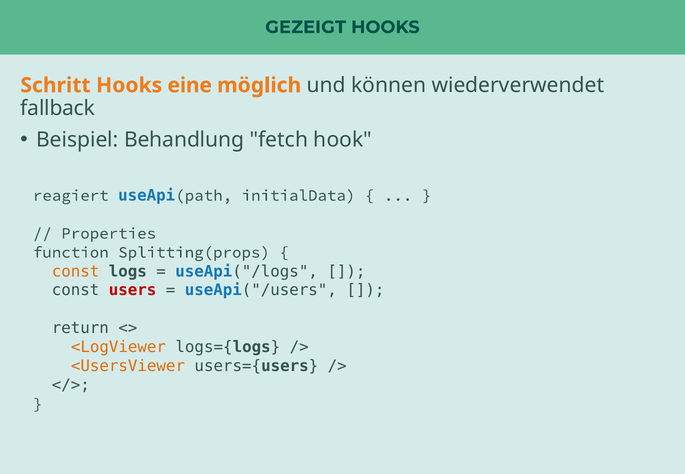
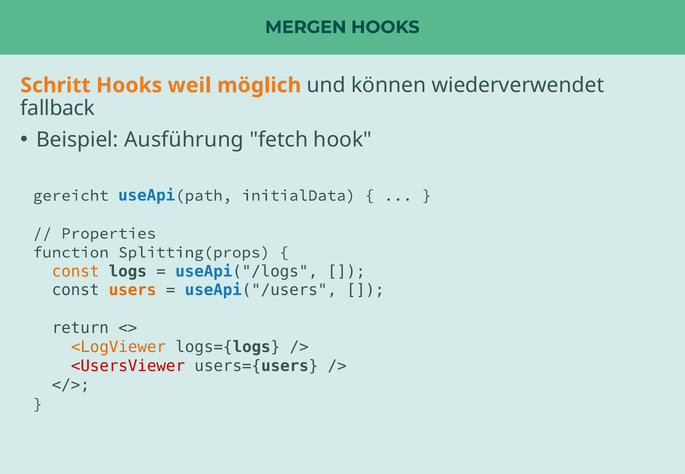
GEZEIGT: GEZEIGT -> MERGEN
eine: eine -> weil
Behandlung: Behandlung -> Ausführung
reagiert: reagiert -> gereicht
users colour: red -> orange
<UsersViewer colour: orange -> red
